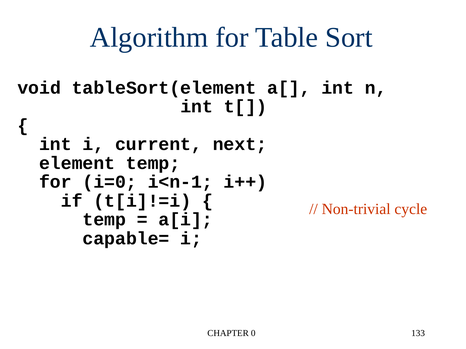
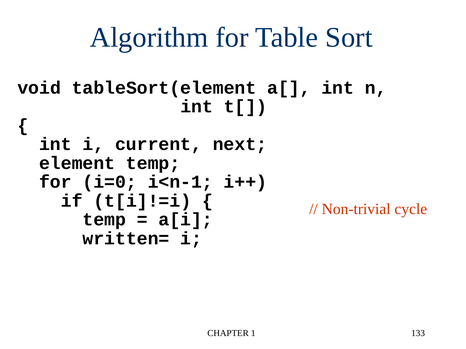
capable=: capable= -> written=
0: 0 -> 1
